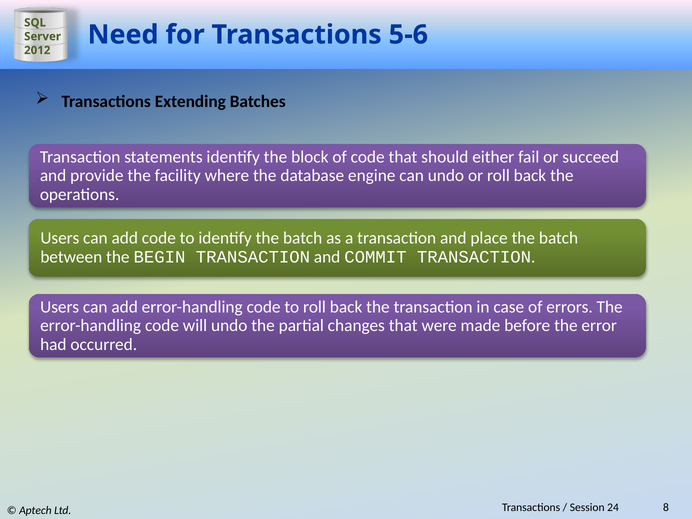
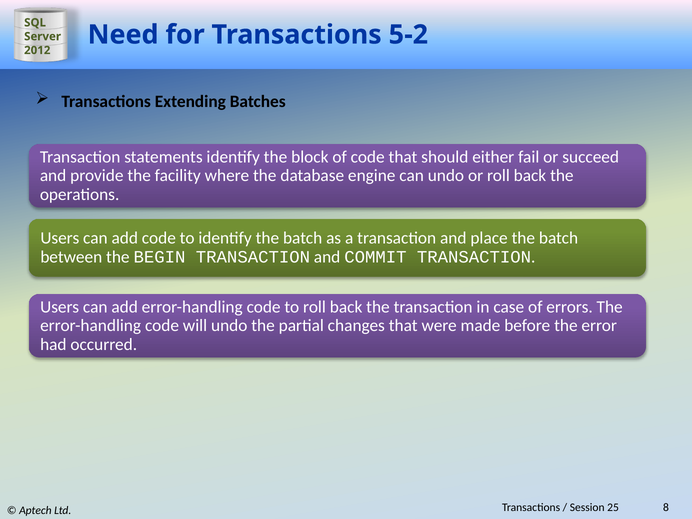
5-6: 5-6 -> 5-2
24: 24 -> 25
